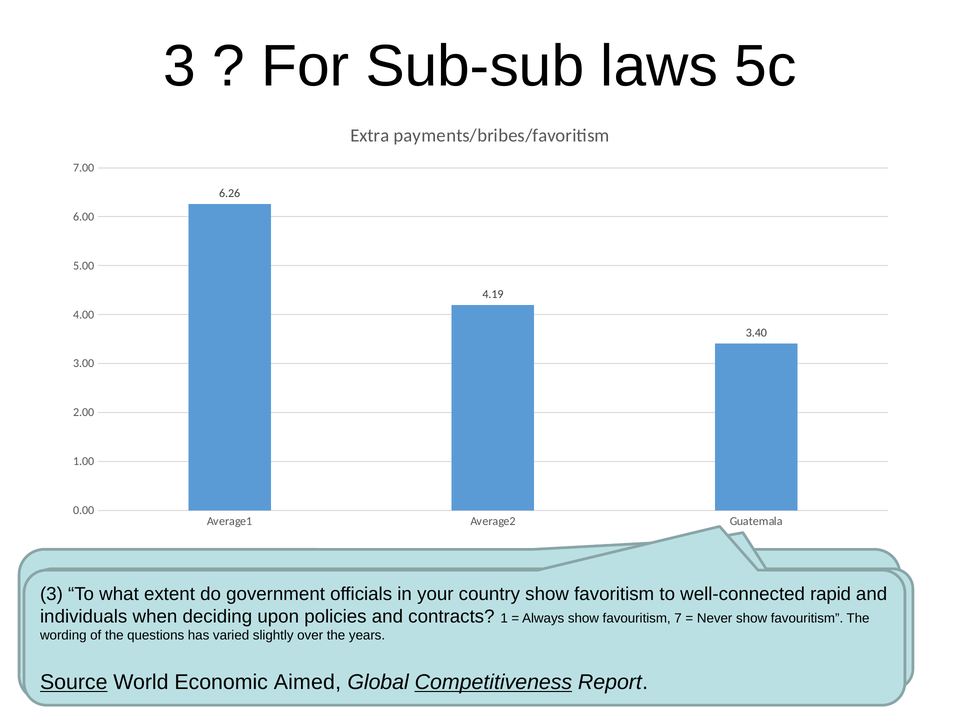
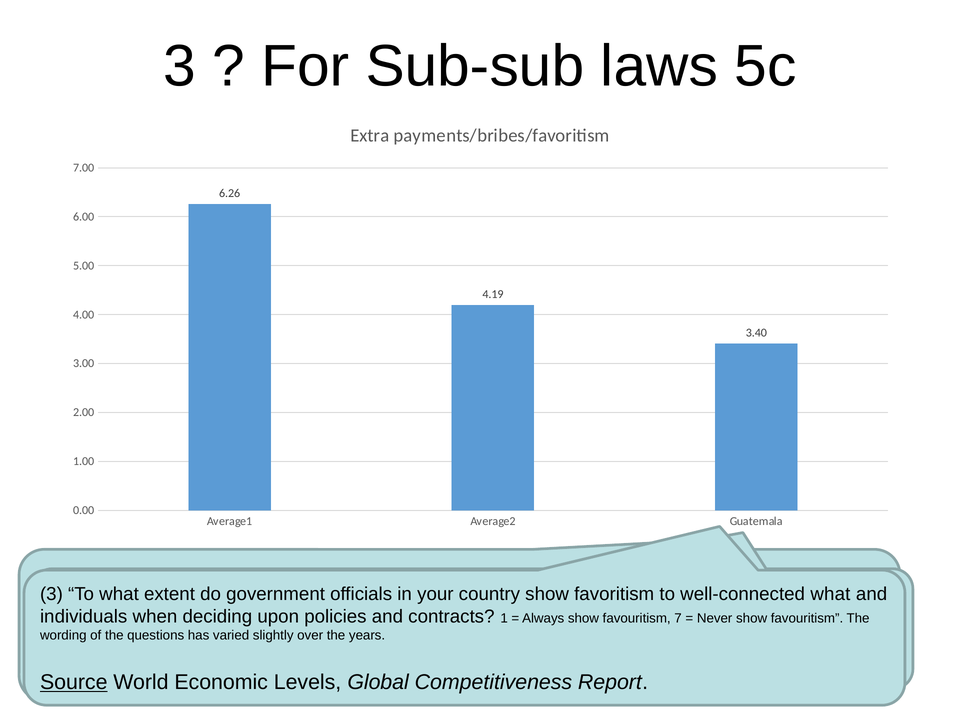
rapid at (831, 594): rapid -> what
Economic Aimed: Aimed -> Levels
Competitiveness underline: present -> none
